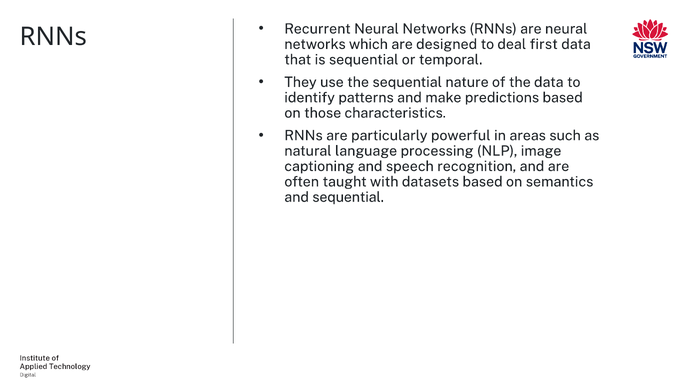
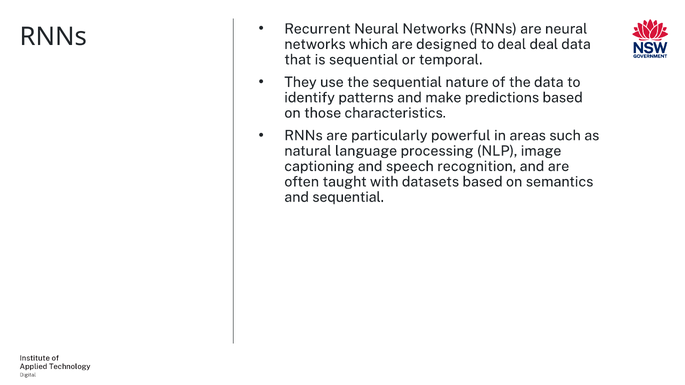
deal first: first -> deal
